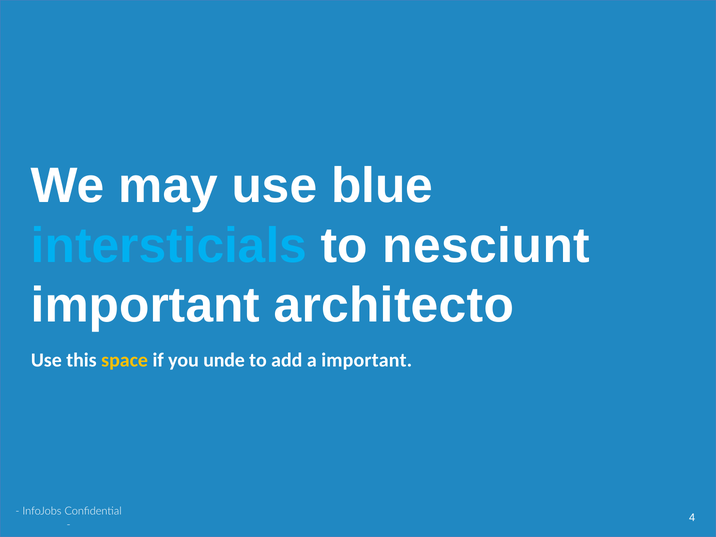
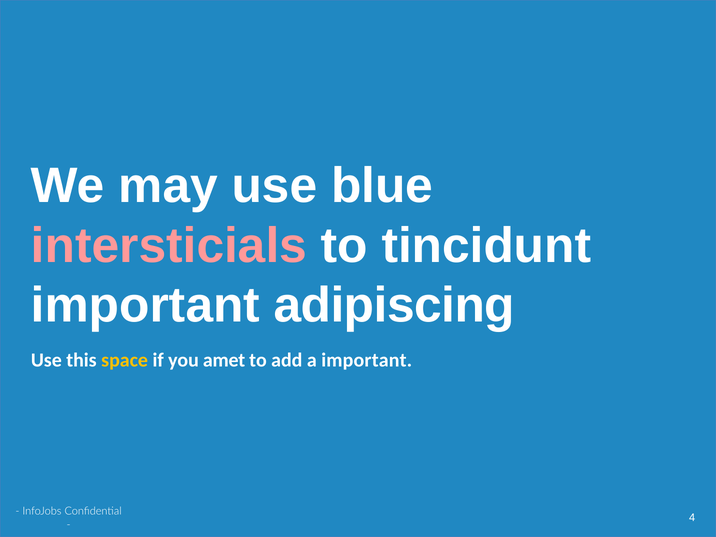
intersticials colour: light blue -> pink
nesciunt: nesciunt -> tincidunt
architecto: architecto -> adipiscing
unde: unde -> amet
